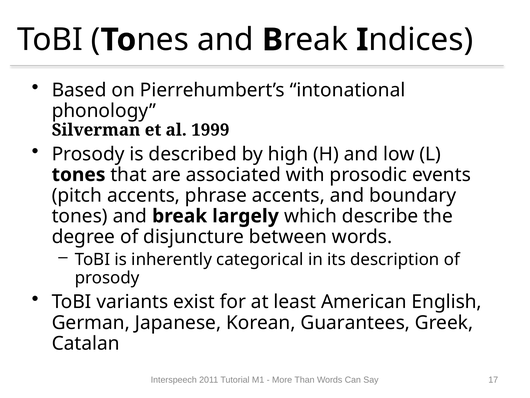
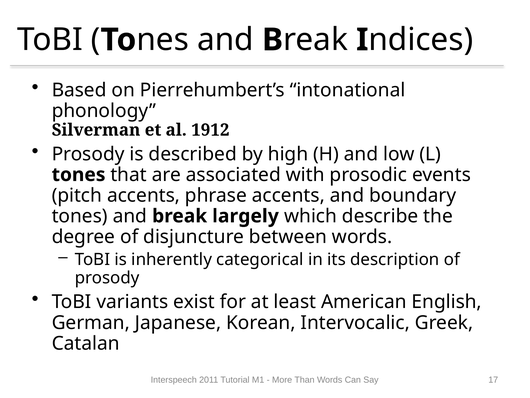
1999: 1999 -> 1912
Guarantees: Guarantees -> Intervocalic
